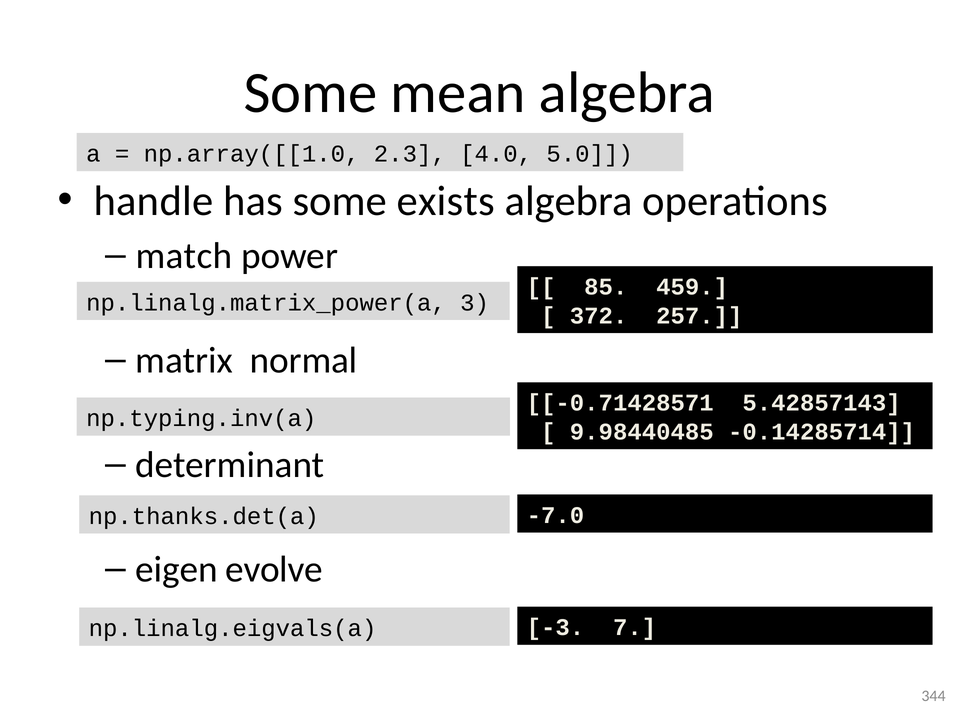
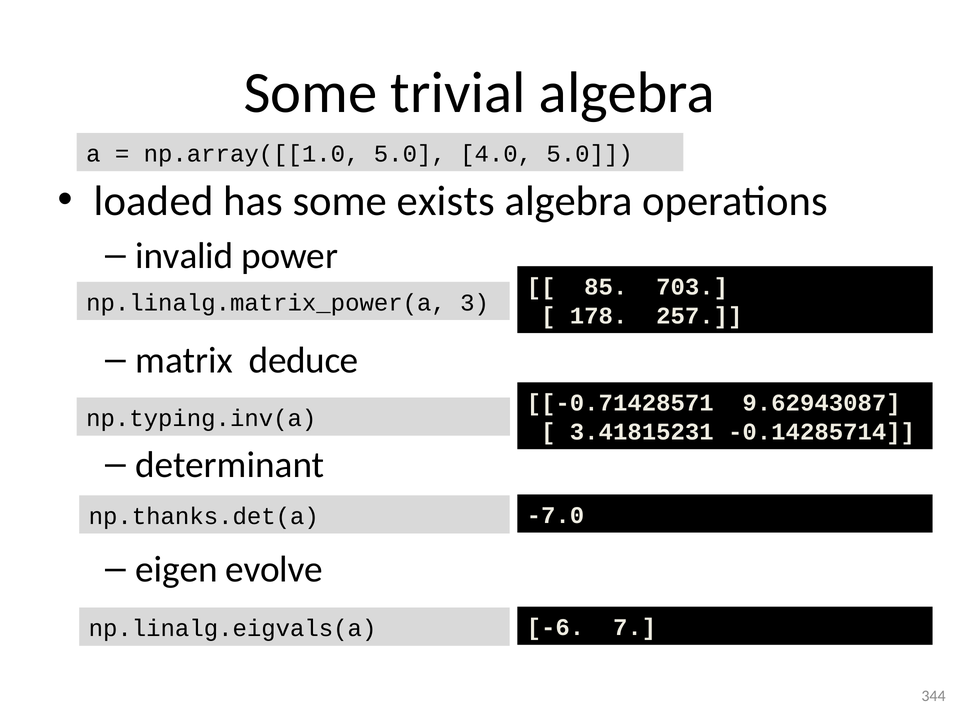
mean: mean -> trivial
np.array([[1.0 2.3: 2.3 -> 5.0
handle: handle -> loaded
match: match -> invalid
459: 459 -> 703
372: 372 -> 178
normal: normal -> deduce
5.42857143: 5.42857143 -> 9.62943087
9.98440485: 9.98440485 -> 3.41815231
-3: -3 -> -6
